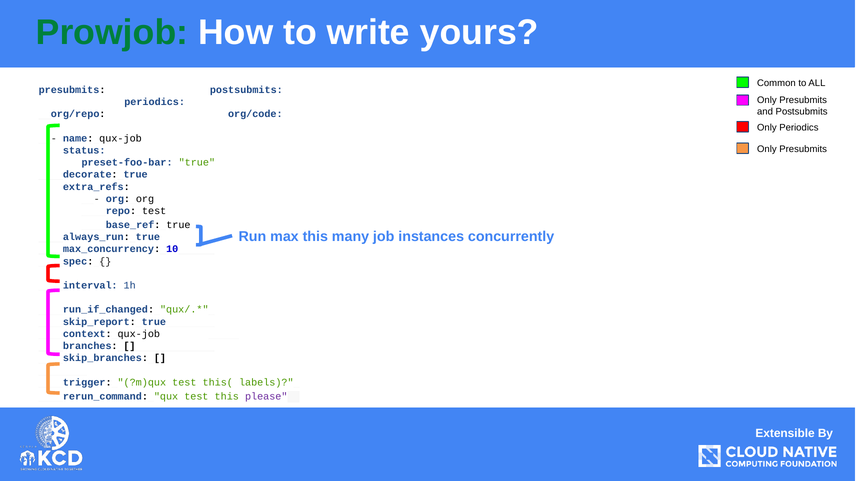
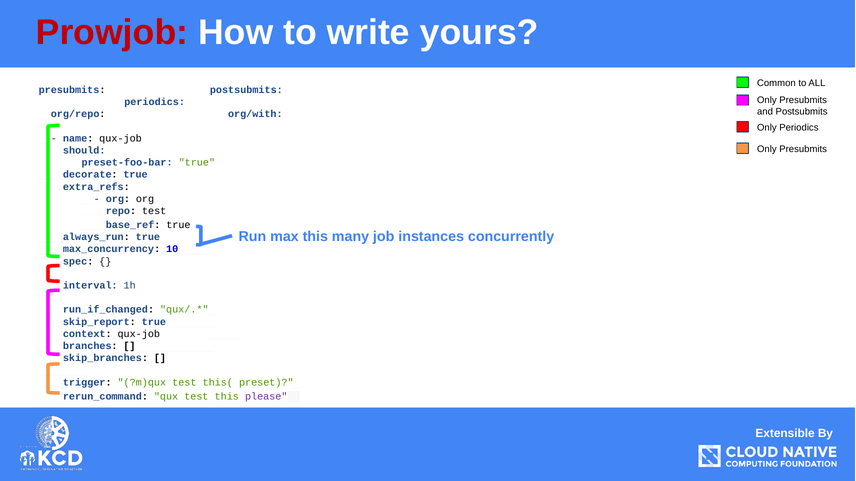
Prowjob colour: green -> red
org/code: org/code -> org/with
status: status -> should
labels: labels -> preset
